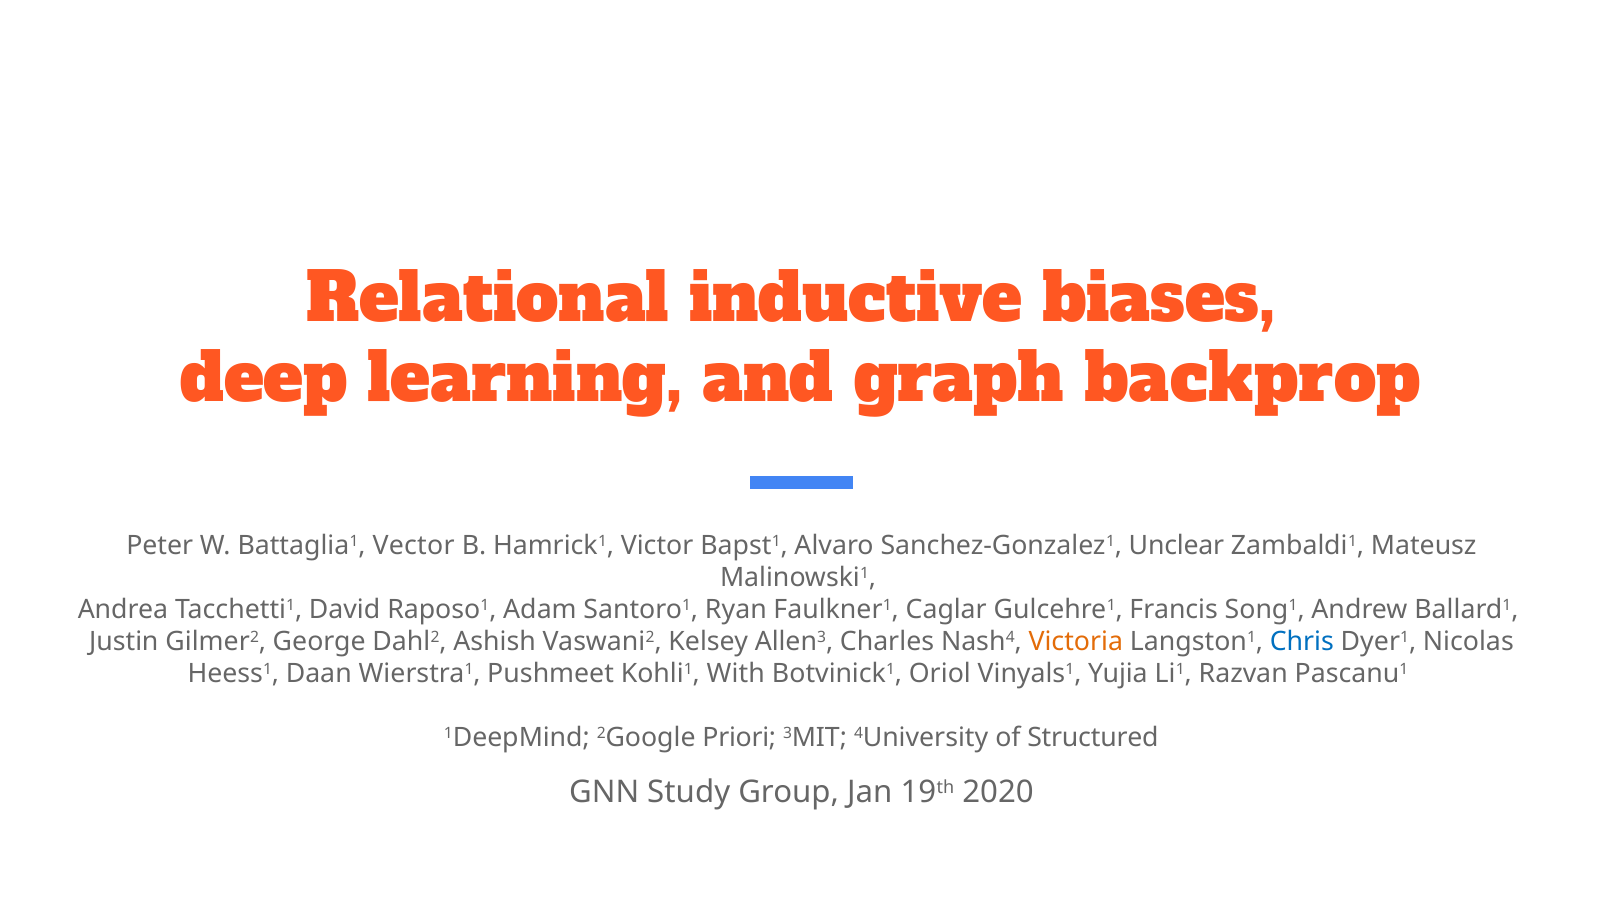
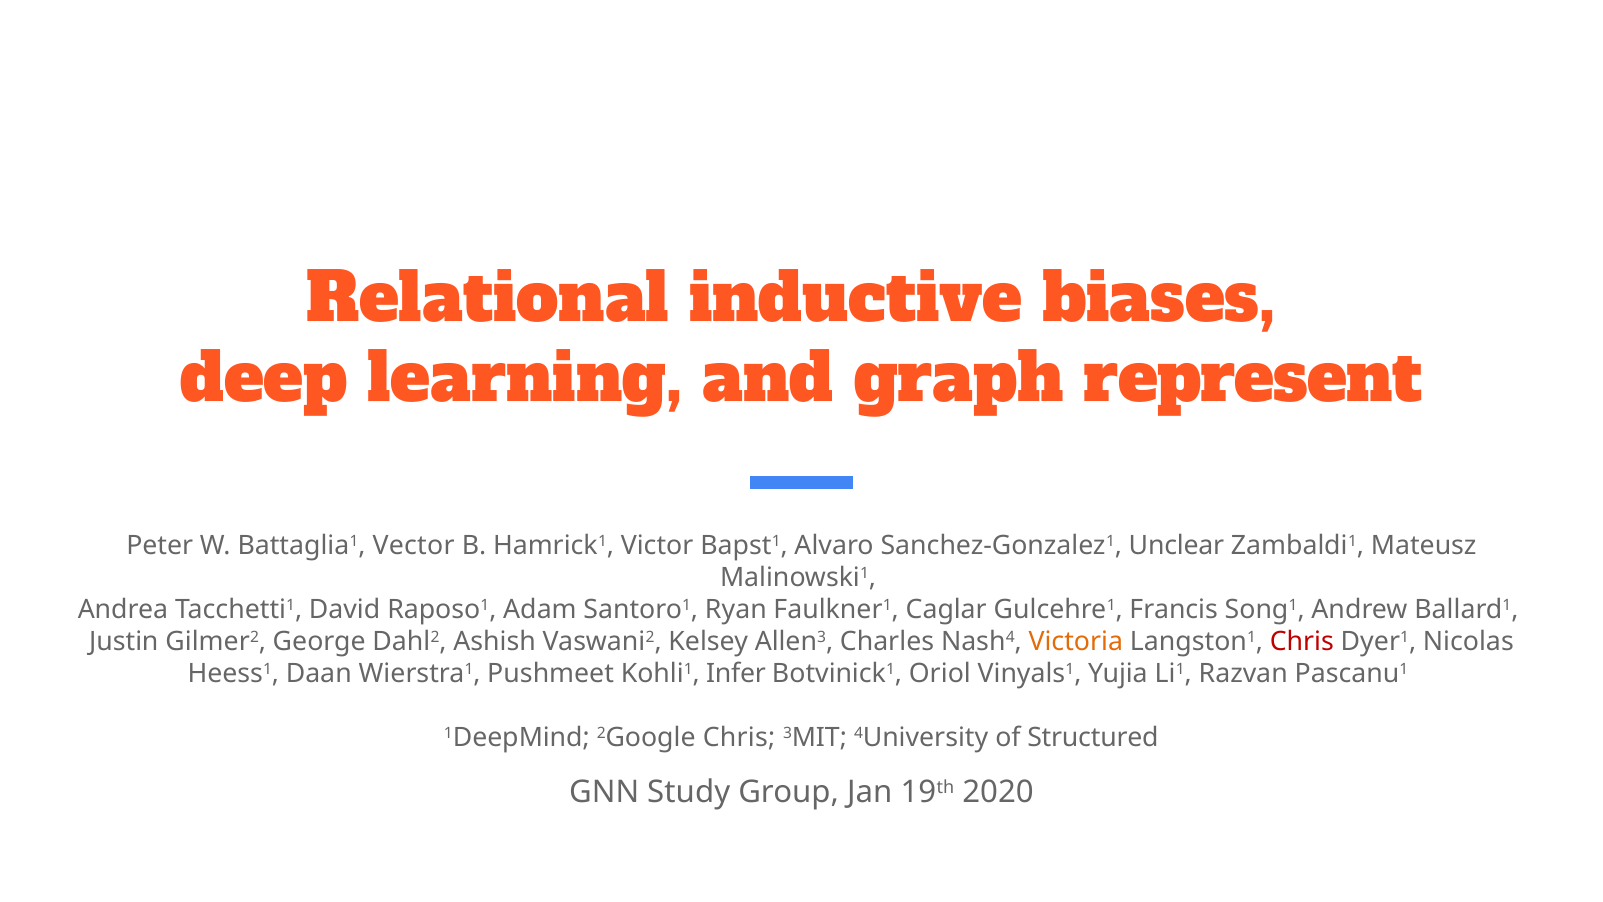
backprop: backprop -> represent
Chris at (1302, 642) colour: blue -> red
With: With -> Infer
2Google Priori: Priori -> Chris
